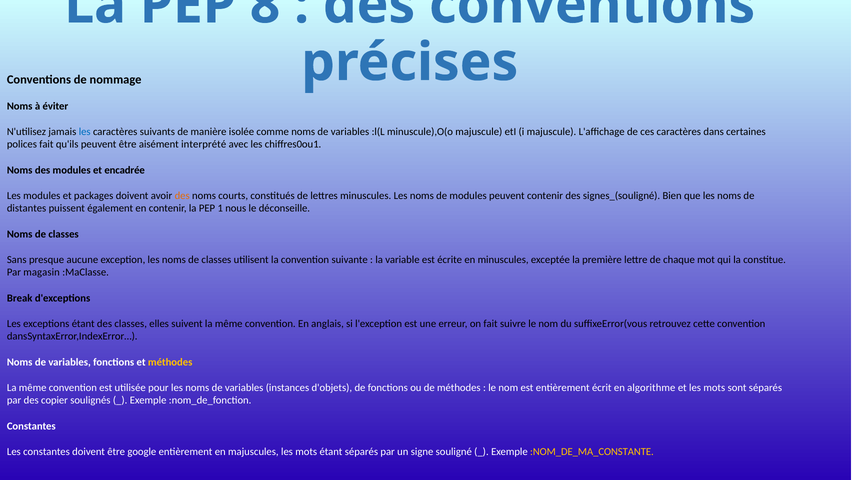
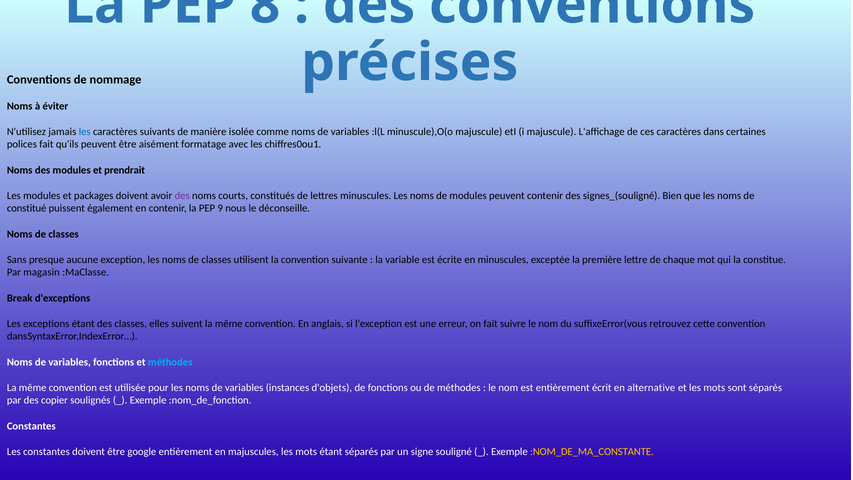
interprété: interprété -> formatage
encadrée: encadrée -> prendrait
des at (182, 196) colour: orange -> purple
distantes: distantes -> constitué
1: 1 -> 9
méthodes at (170, 362) colour: yellow -> light blue
algorithme: algorithme -> alternative
